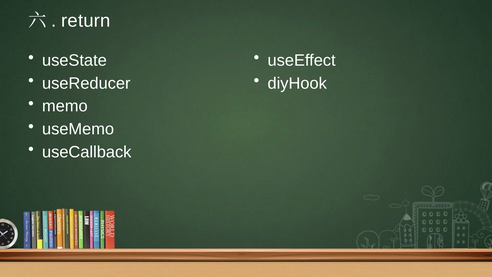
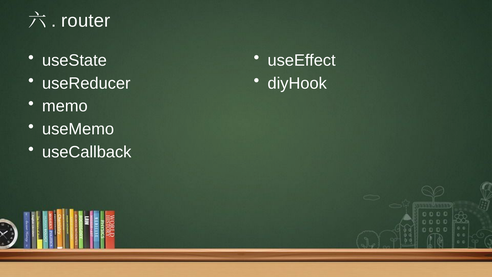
return: return -> router
